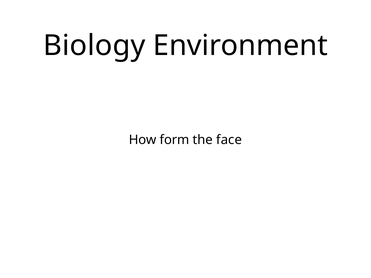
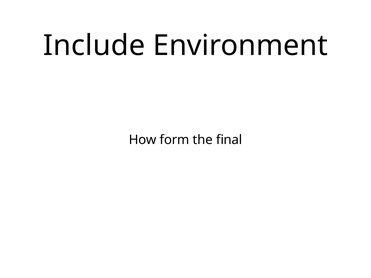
Biology: Biology -> Include
face: face -> final
